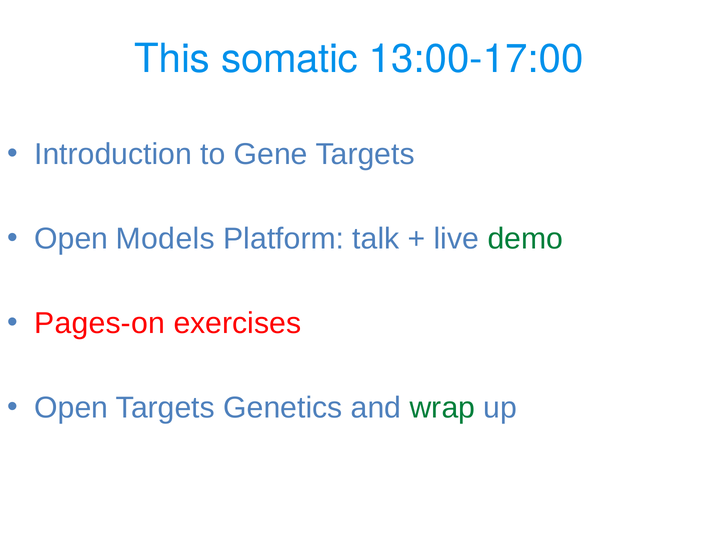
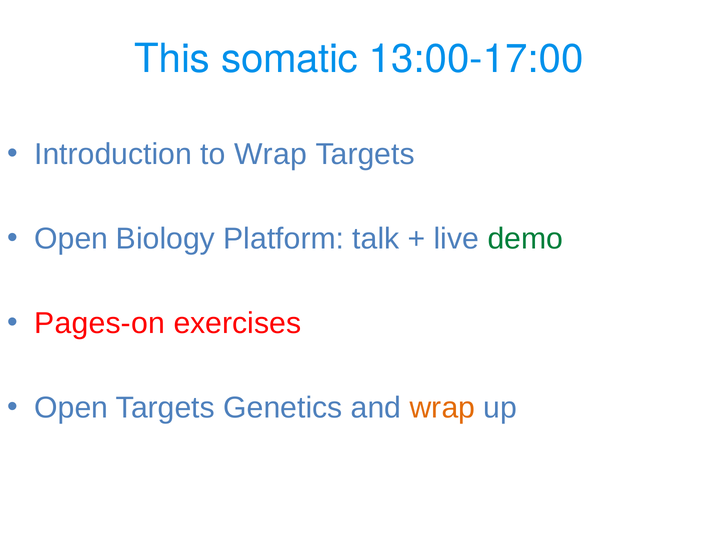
to Gene: Gene -> Wrap
Models: Models -> Biology
wrap at (442, 409) colour: green -> orange
